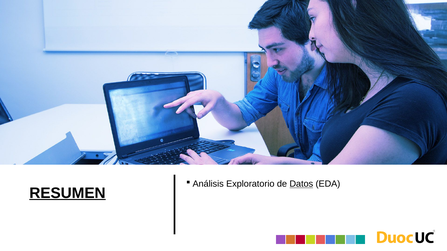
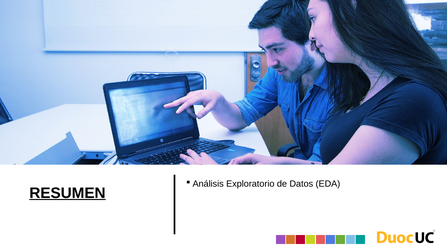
Datos underline: present -> none
